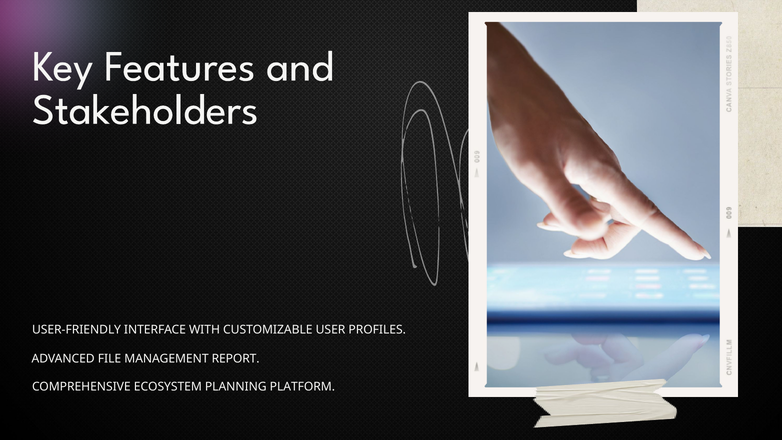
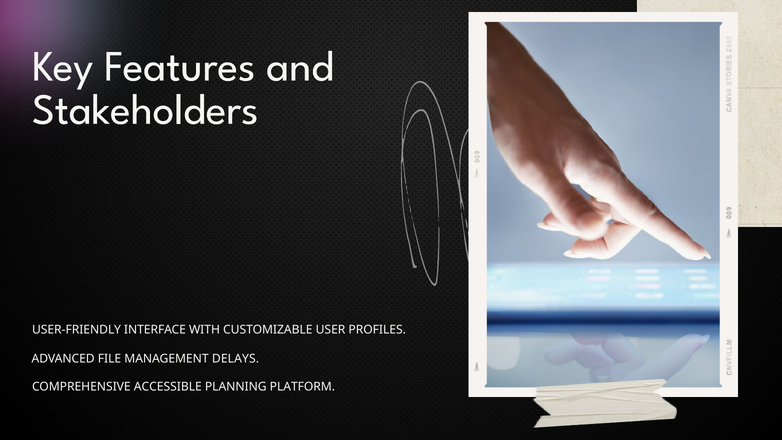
REPORT: REPORT -> DELAYS
ECOSYSTEM: ECOSYSTEM -> ACCESSIBLE
